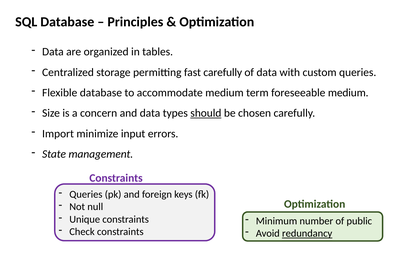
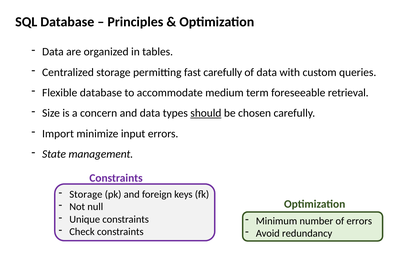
foreseeable medium: medium -> retrieval
Queries at (86, 195): Queries -> Storage
of public: public -> errors
redundancy underline: present -> none
